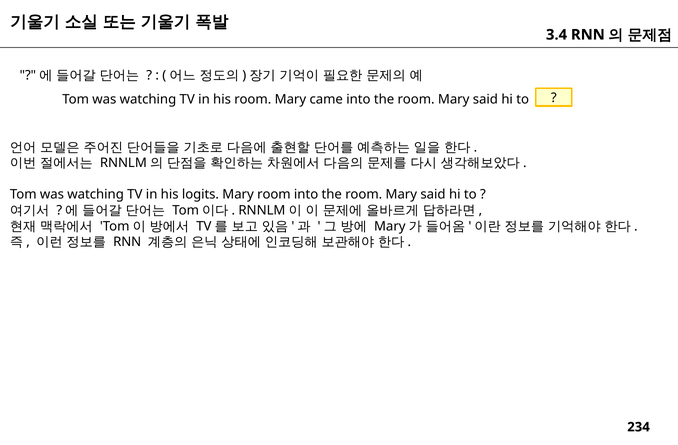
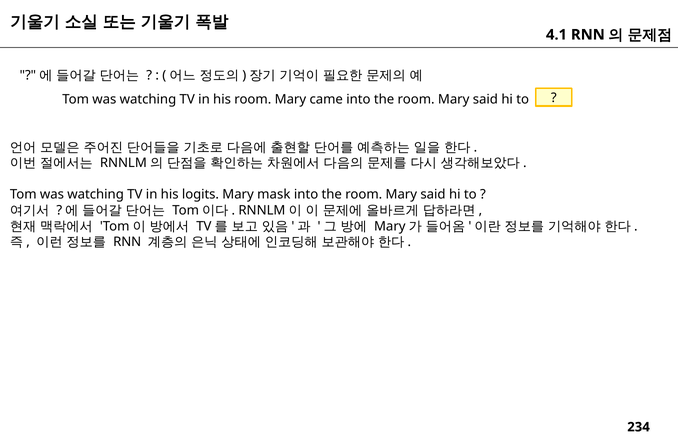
3.4: 3.4 -> 4.1
Mary room: room -> mask
